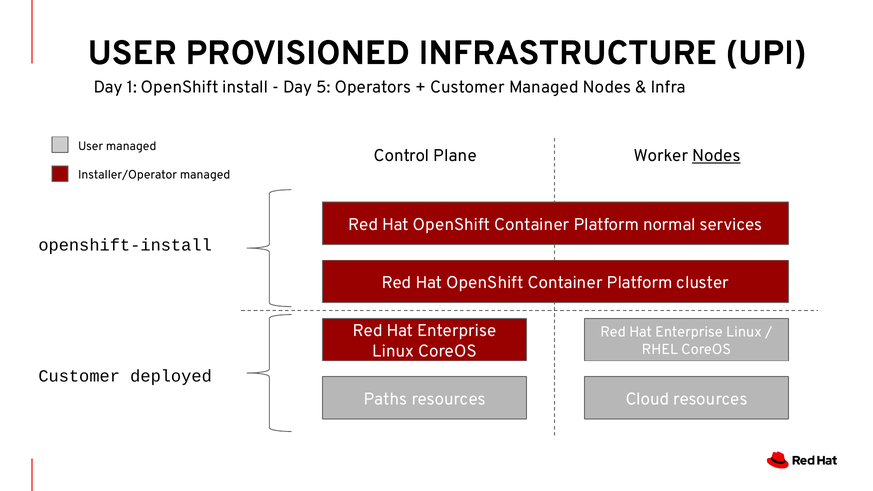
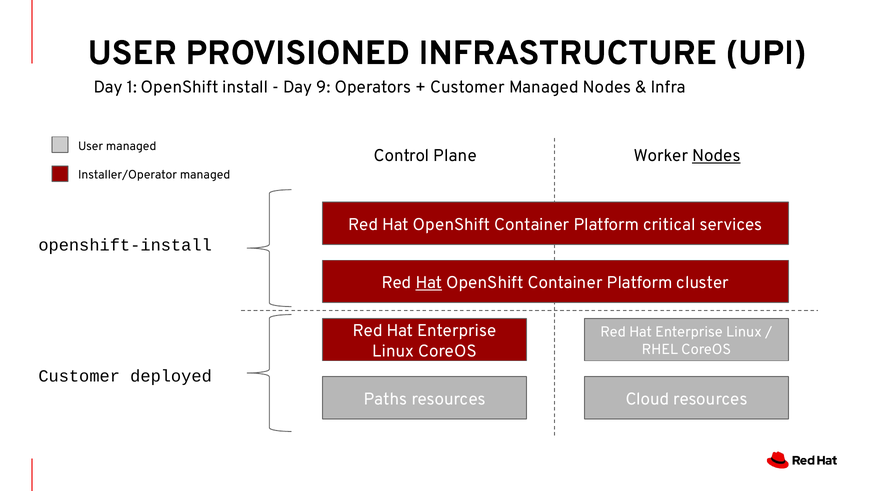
5: 5 -> 9
normal: normal -> critical
Hat at (429, 283) underline: none -> present
